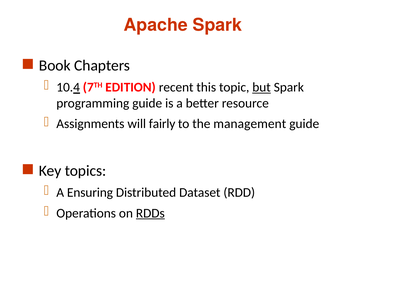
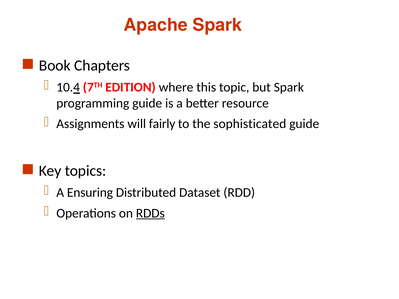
recent: recent -> where
but underline: present -> none
management: management -> sophisticated
